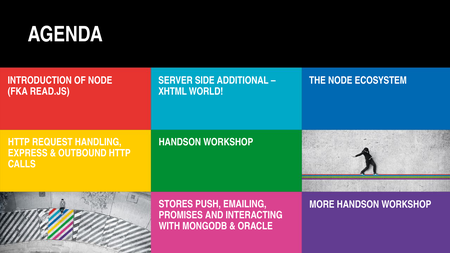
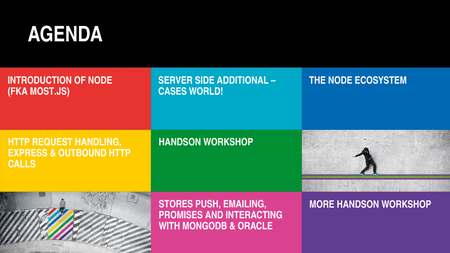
READ.JS: READ.JS -> MOST.JS
XHTML: XHTML -> CASES
